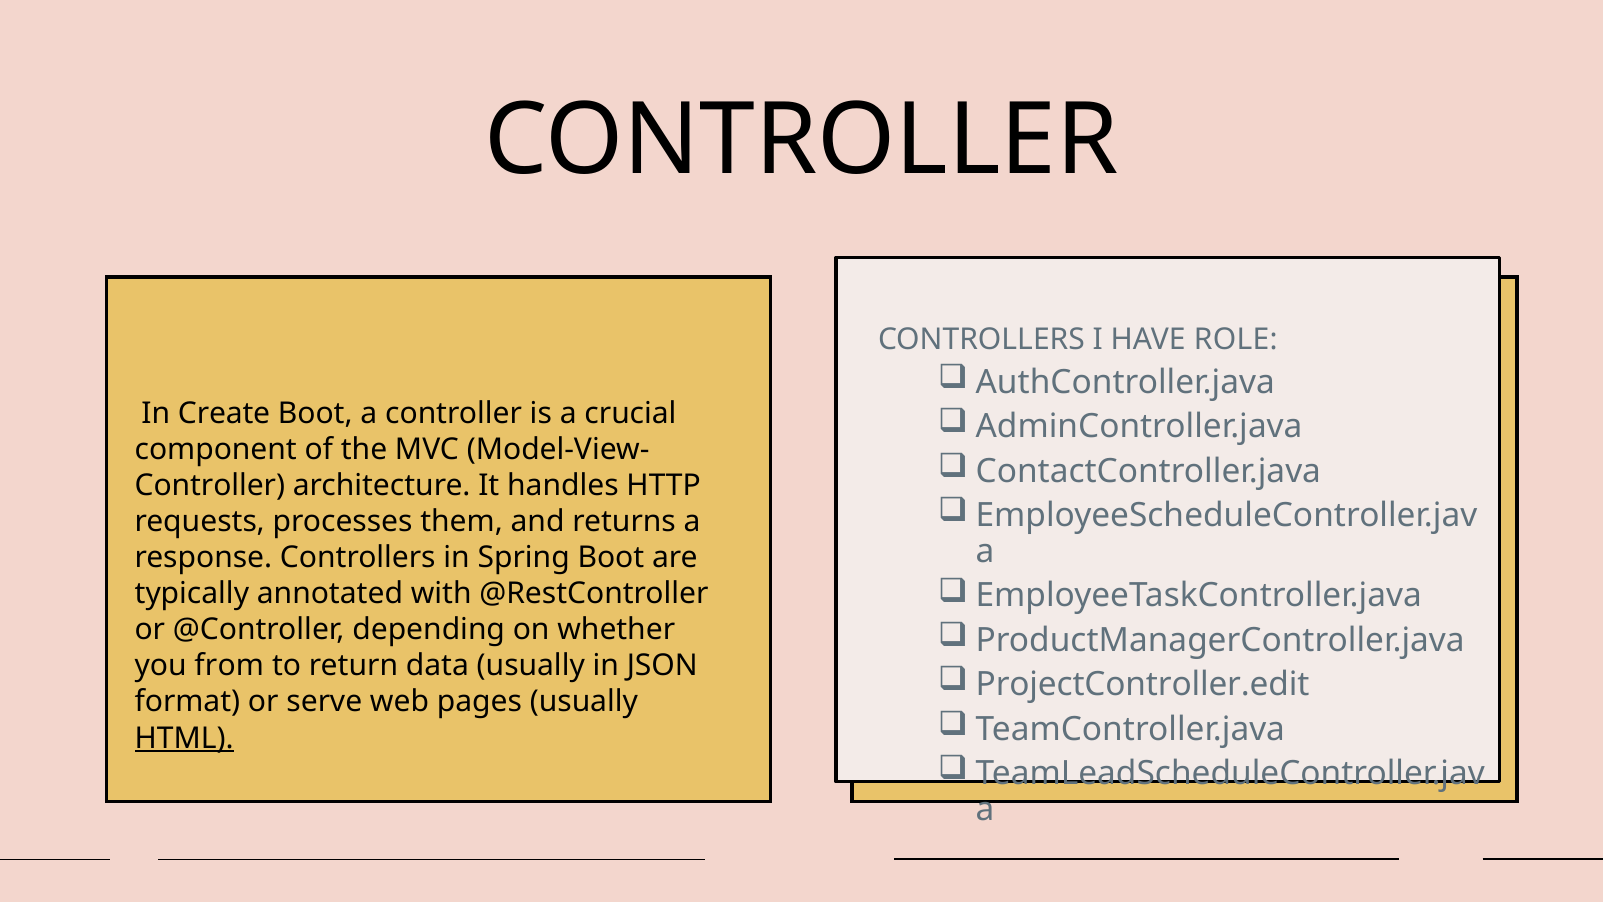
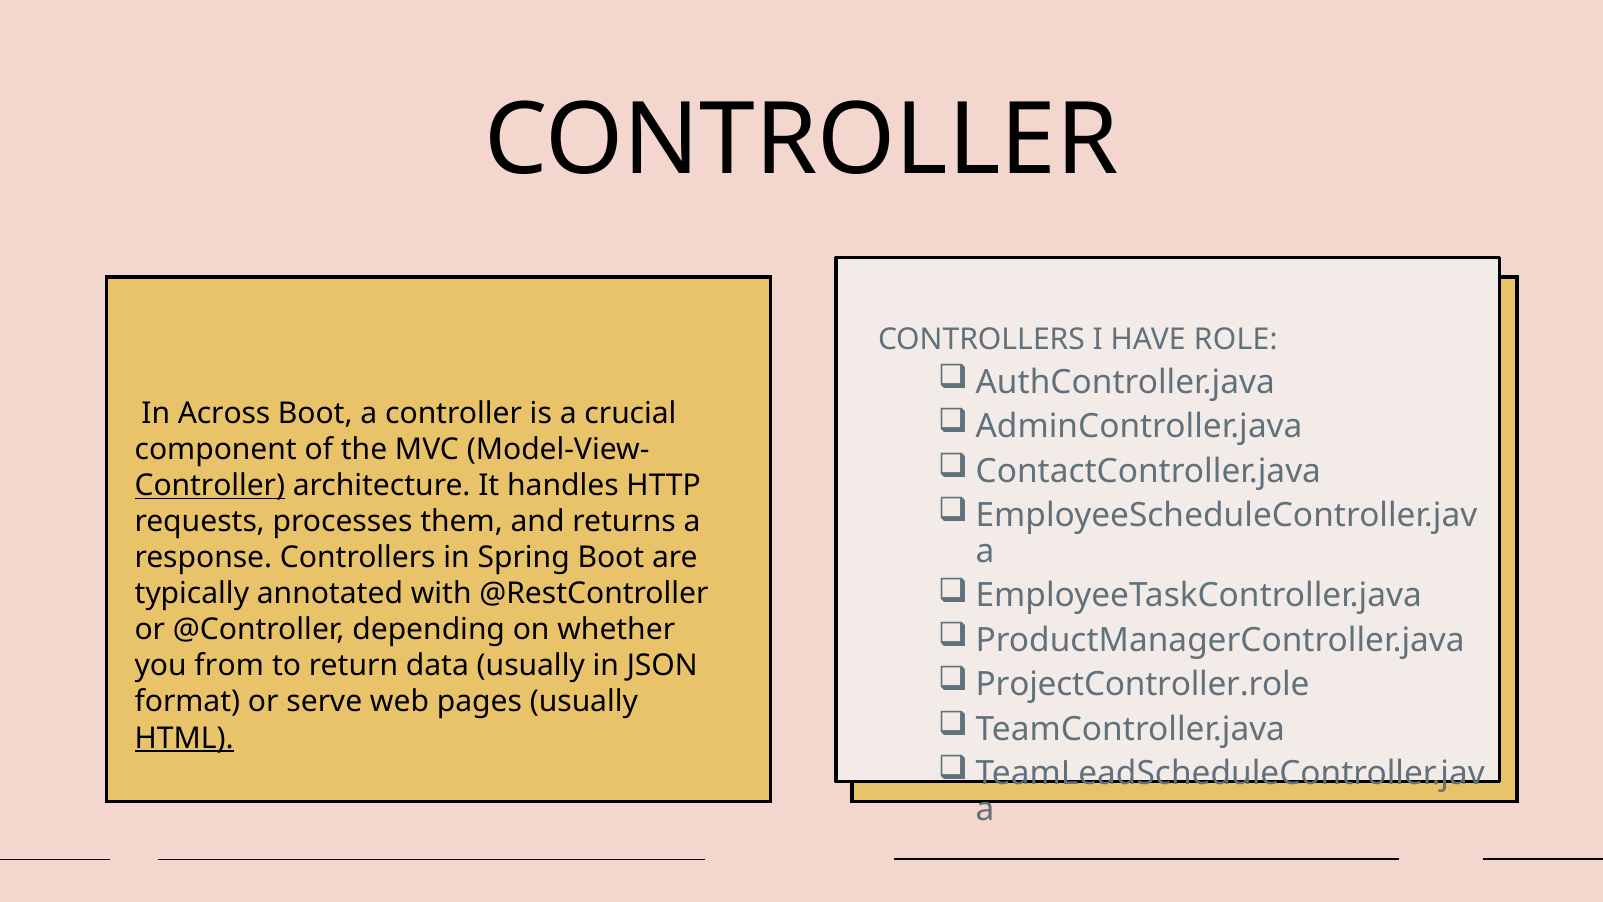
Create: Create -> Across
Controller at (210, 485) underline: none -> present
ProjectController.edit: ProjectController.edit -> ProjectController.role
